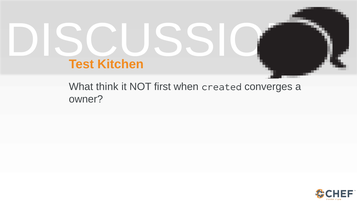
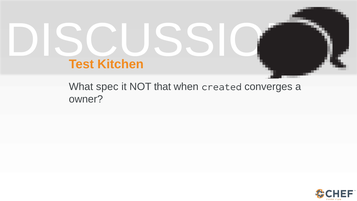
think: think -> spec
first: first -> that
